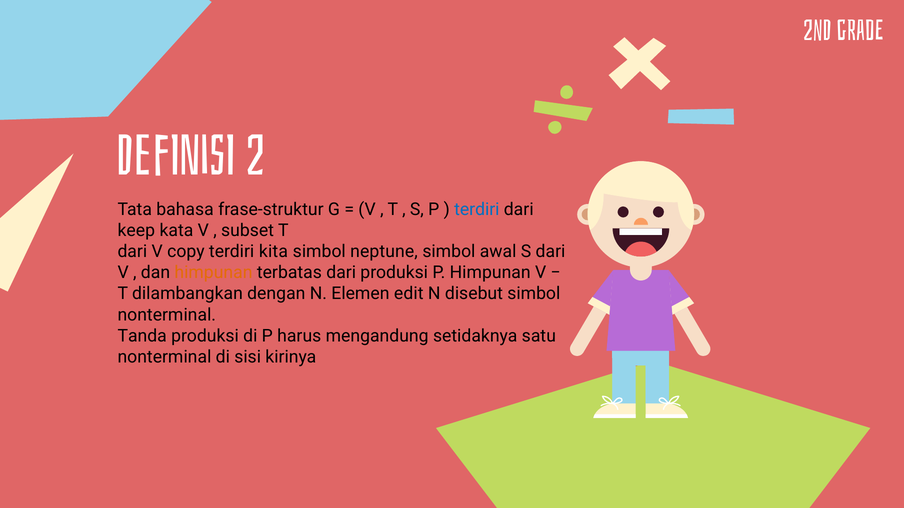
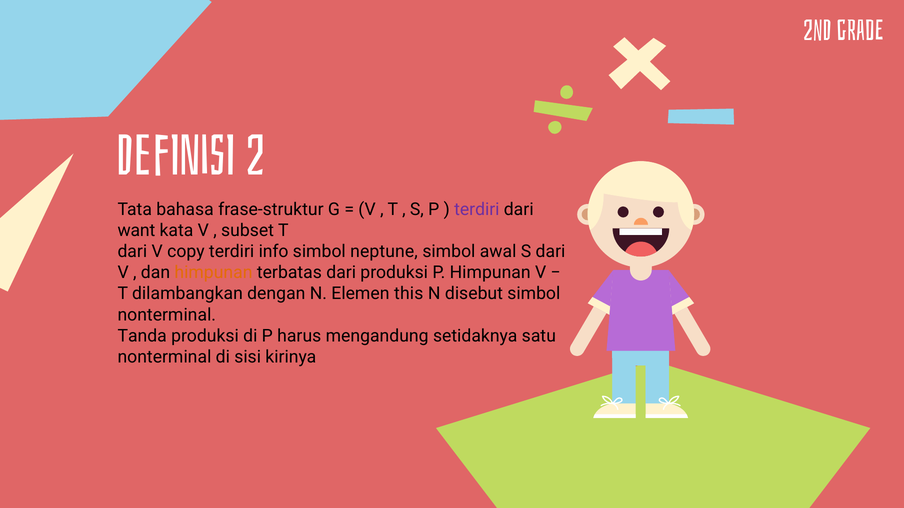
terdiri at (477, 210) colour: blue -> purple
keep: keep -> want
kita: kita -> info
edit: edit -> this
